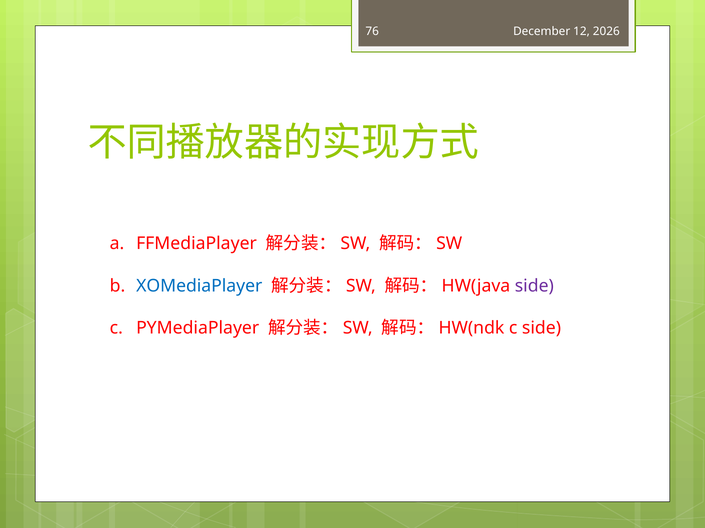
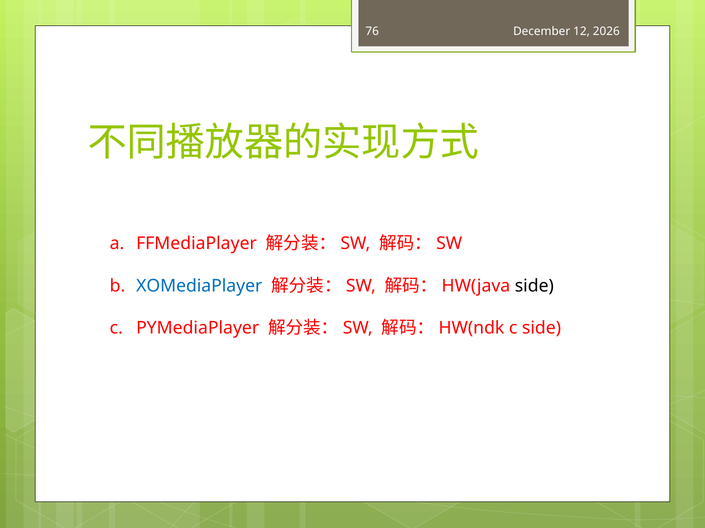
side at (534, 286) colour: purple -> black
